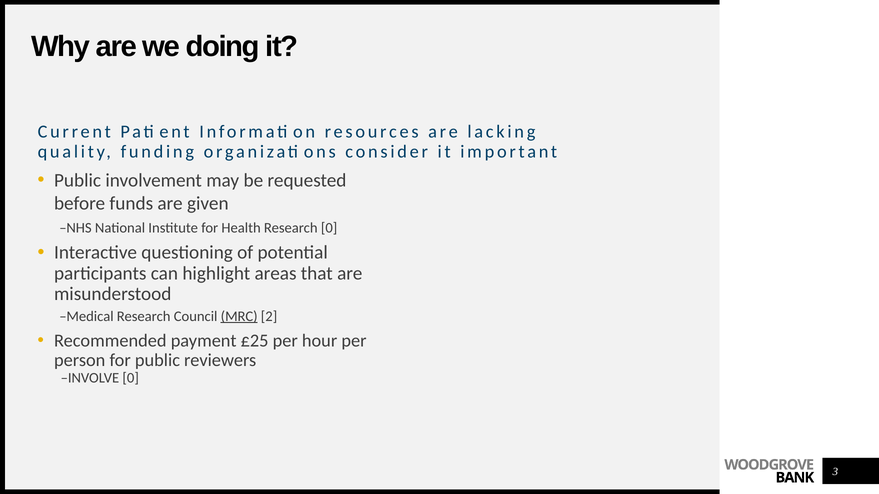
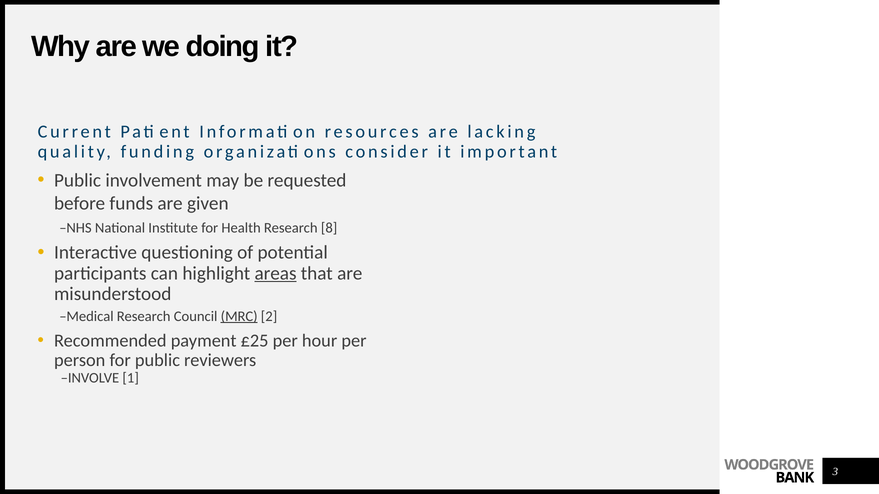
Research 0: 0 -> 8
areas underline: none -> present
INVOLVE 0: 0 -> 1
